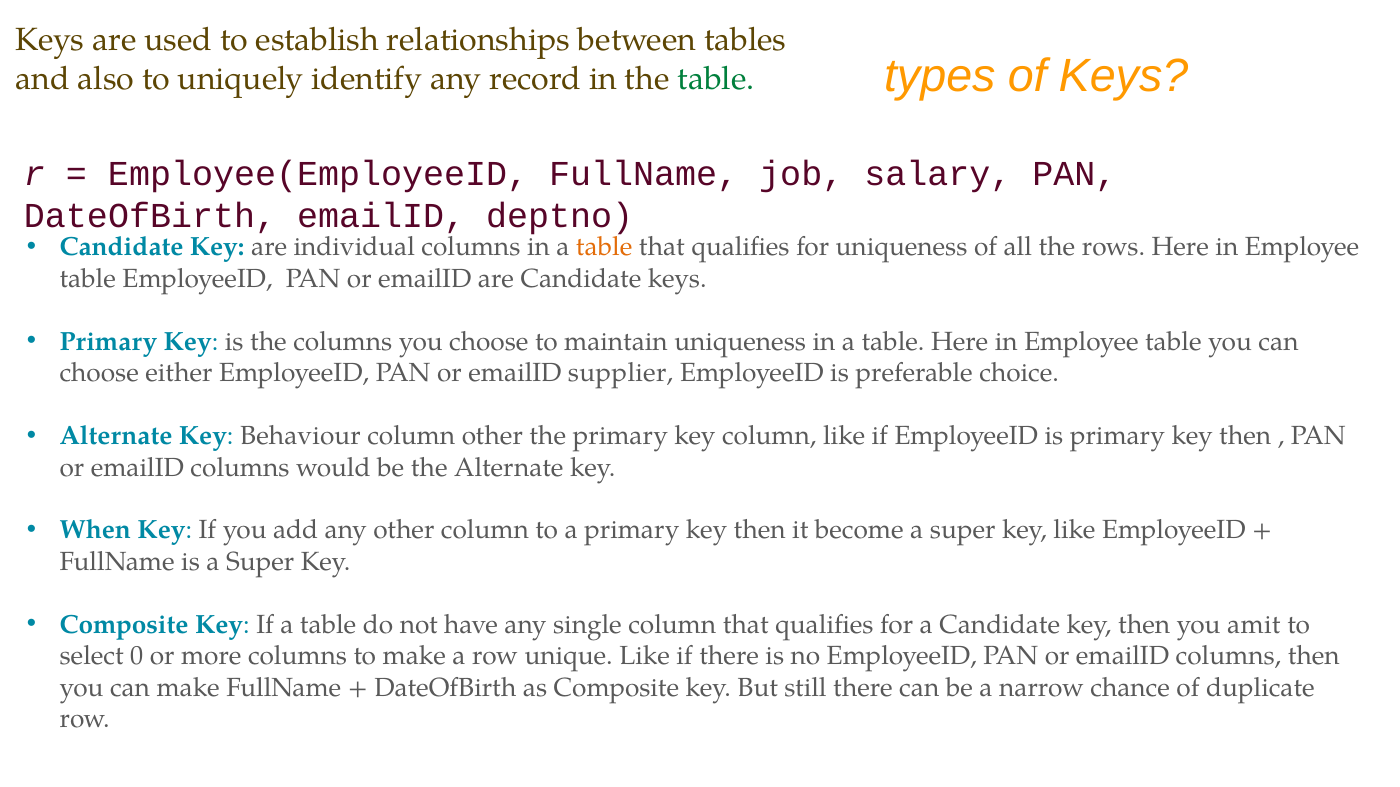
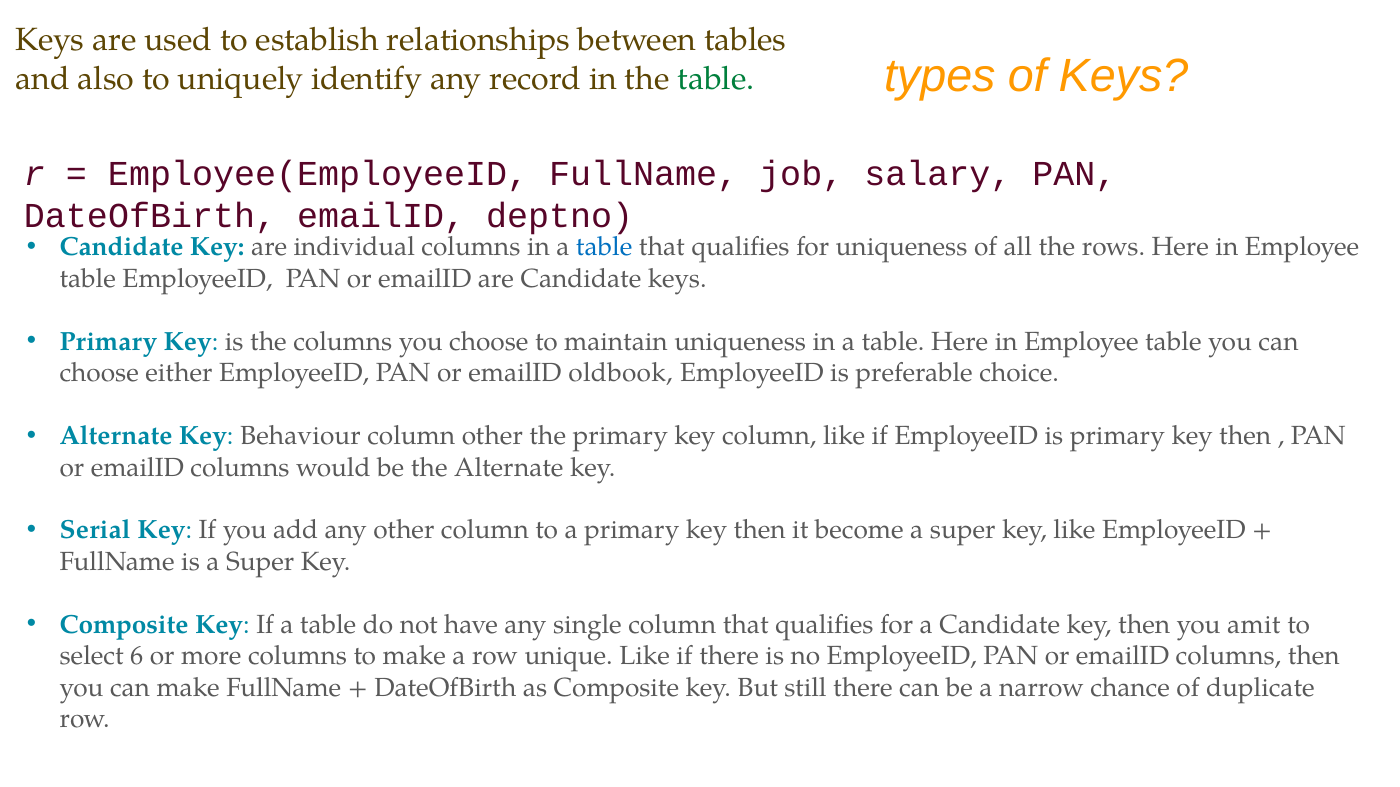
table at (604, 247) colour: orange -> blue
supplier: supplier -> oldbook
When: When -> Serial
0: 0 -> 6
